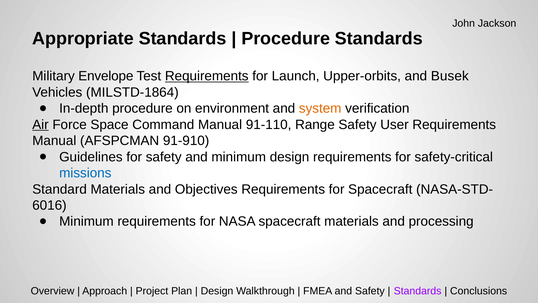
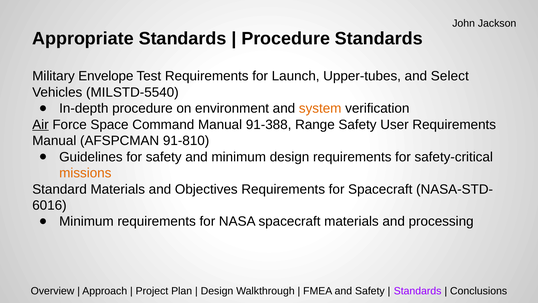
Requirements at (207, 76) underline: present -> none
Upper-orbits: Upper-orbits -> Upper-tubes
Busek: Busek -> Select
MILSTD-1864: MILSTD-1864 -> MILSTD-5540
91-110: 91-110 -> 91-388
91-910: 91-910 -> 91-810
missions colour: blue -> orange
